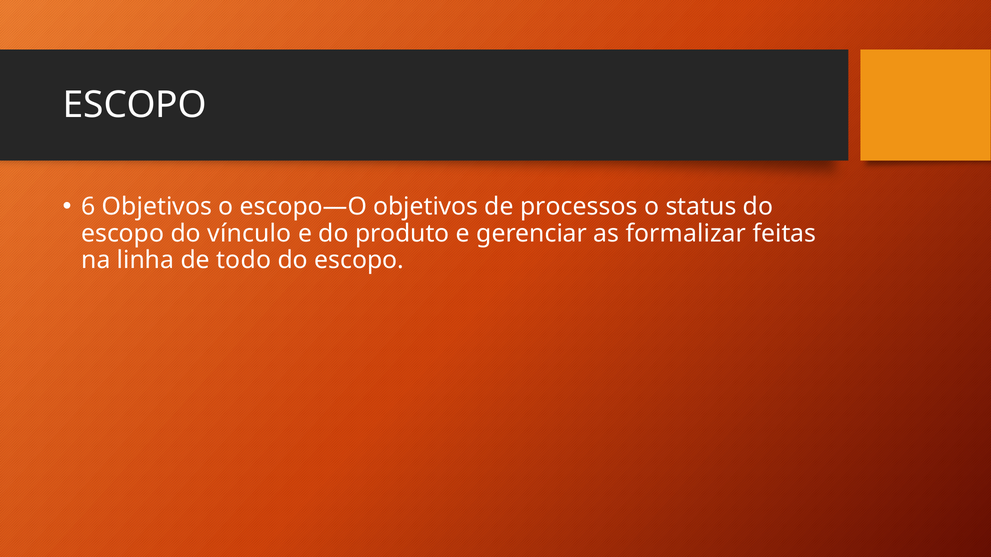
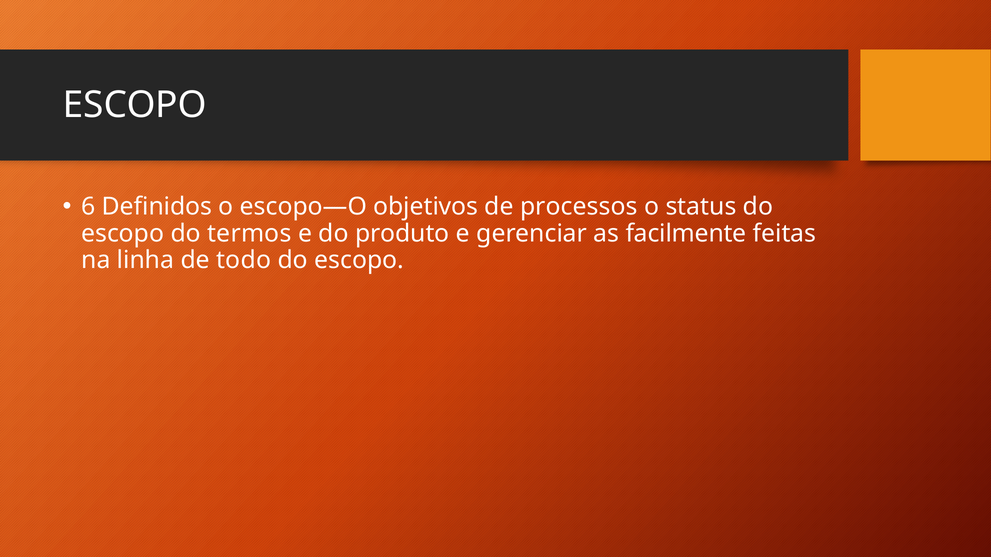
6 Objetivos: Objetivos -> Definidos
vínculo: vínculo -> termos
formalizar: formalizar -> facilmente
